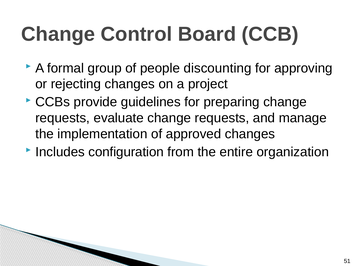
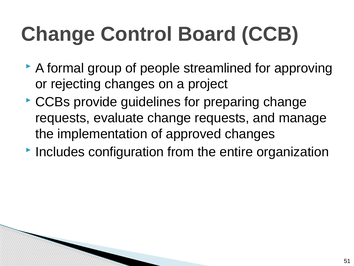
discounting: discounting -> streamlined
